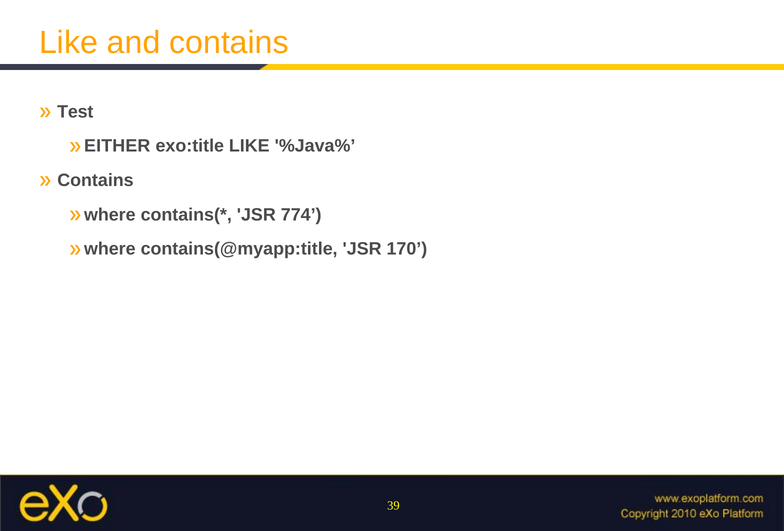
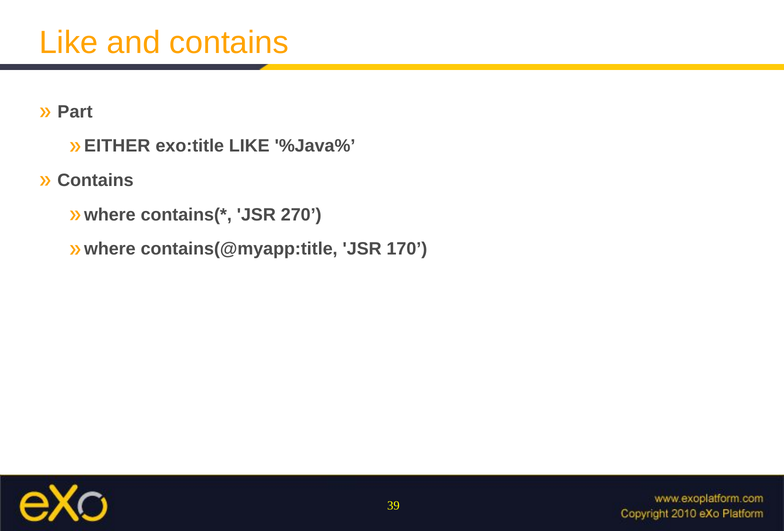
Test: Test -> Part
774: 774 -> 270
